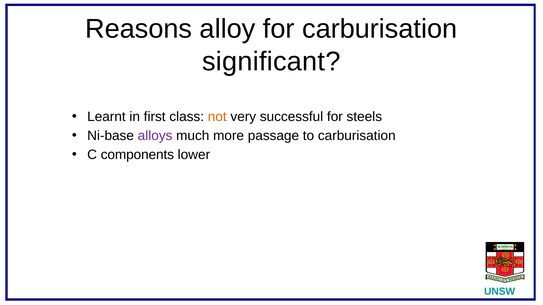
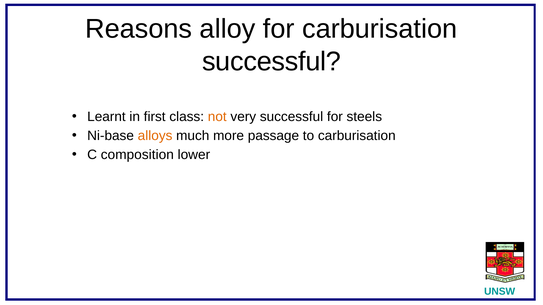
significant at (271, 62): significant -> successful
alloys colour: purple -> orange
components: components -> composition
